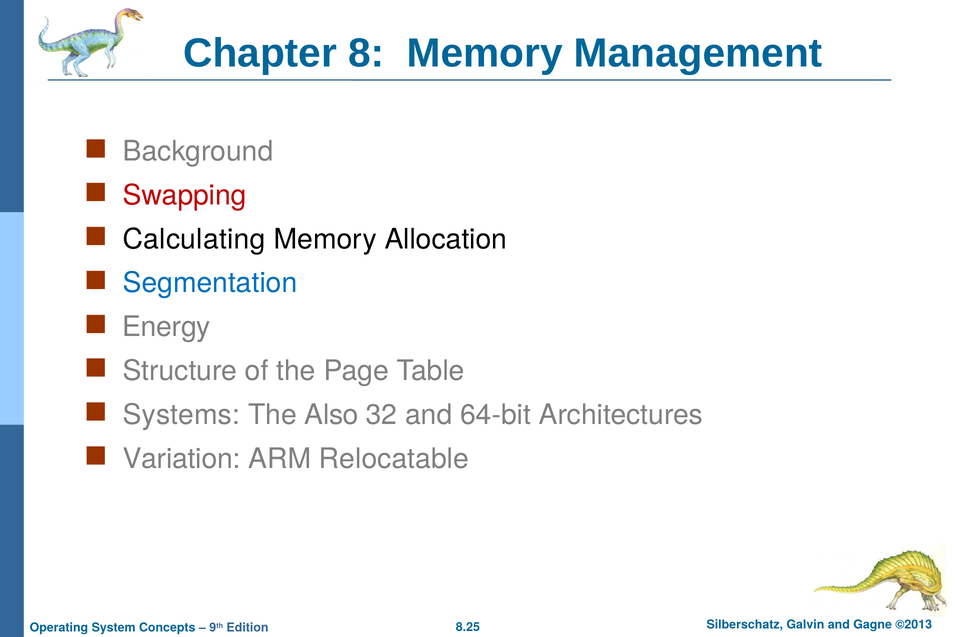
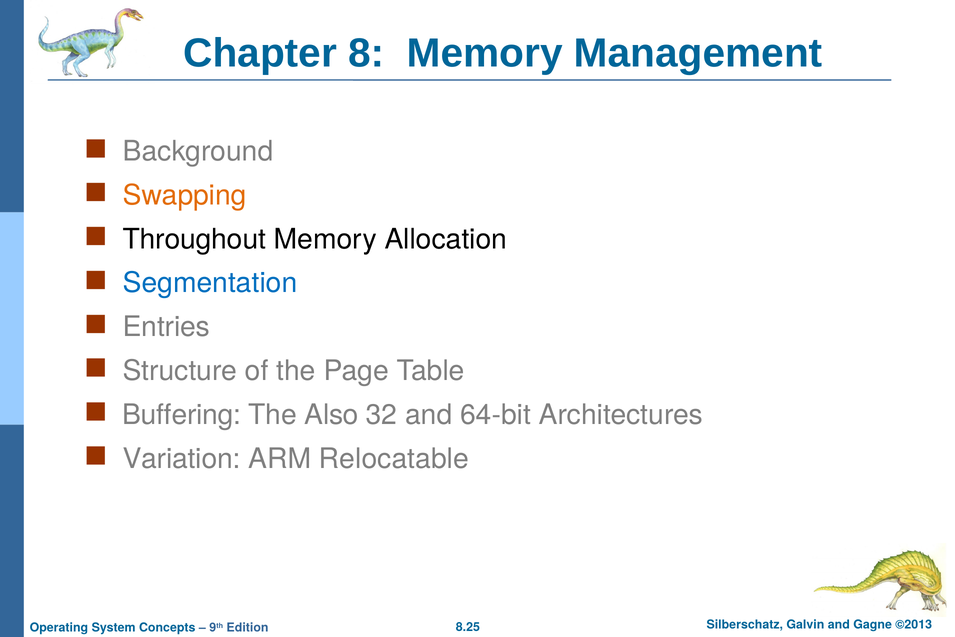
Swapping colour: red -> orange
Calculating: Calculating -> Throughout
Energy: Energy -> Entries
Systems: Systems -> Buffering
